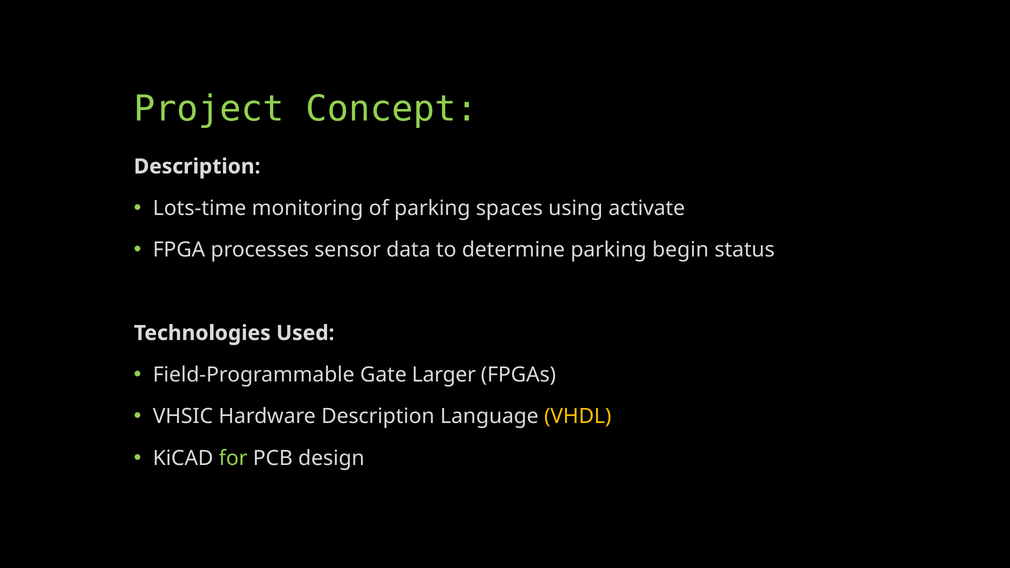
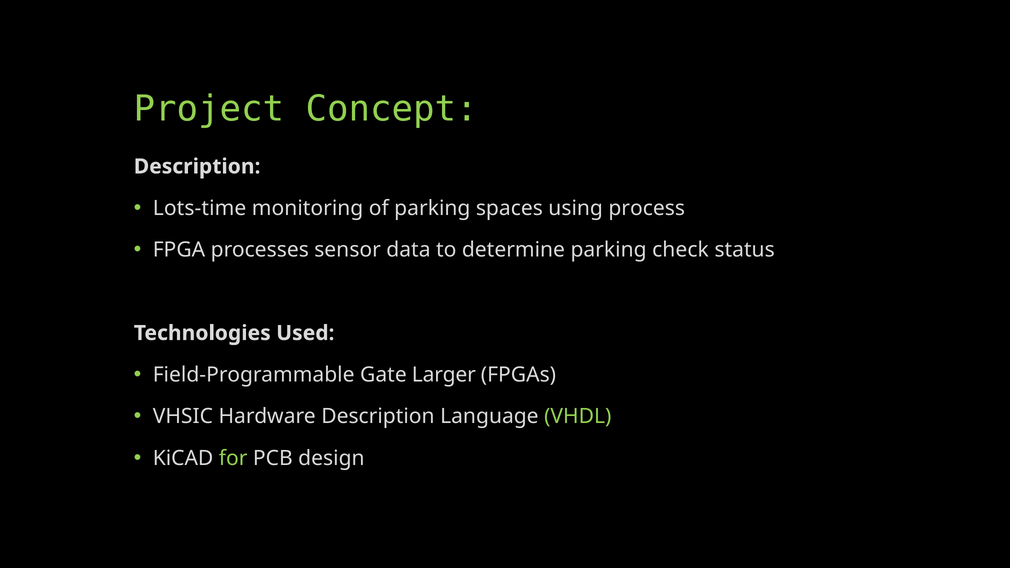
activate: activate -> process
begin: begin -> check
VHDL colour: yellow -> light green
